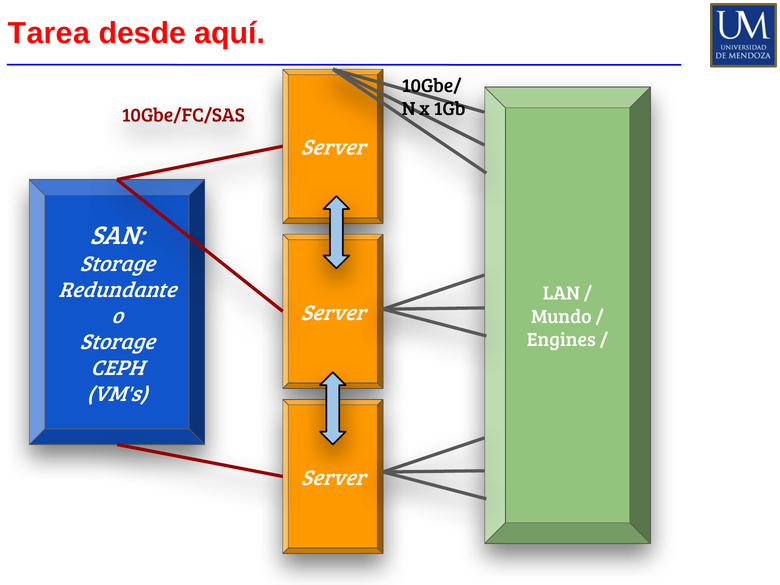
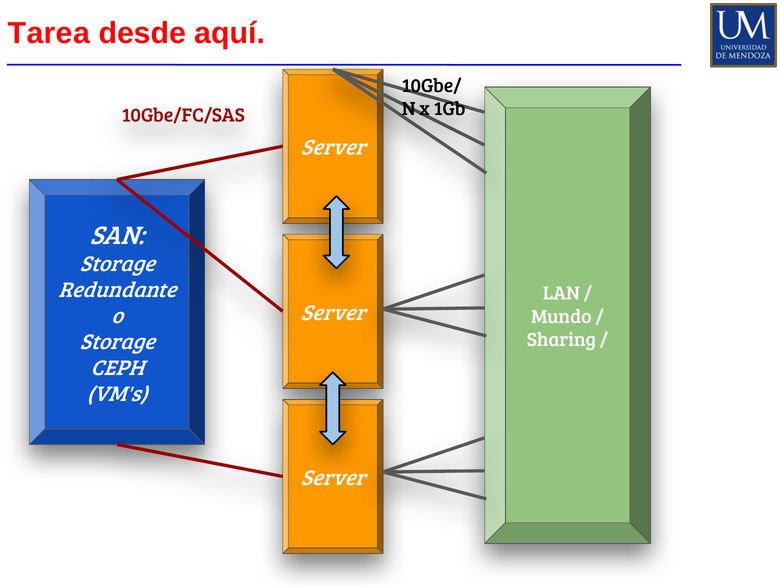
Engines: Engines -> Sharing
